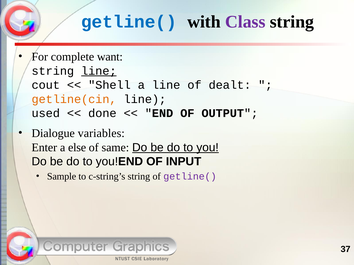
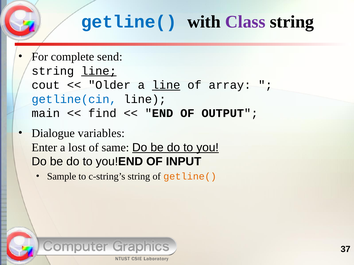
want: want -> send
Shell: Shell -> Older
line at (166, 85) underline: none -> present
dealt: dealt -> array
getline(cin colour: orange -> blue
used: used -> main
done: done -> find
else: else -> lost
getline( at (190, 177) colour: purple -> orange
